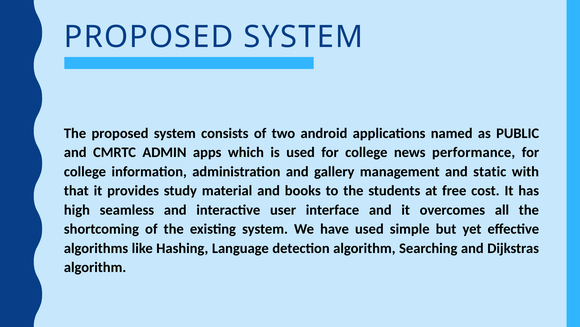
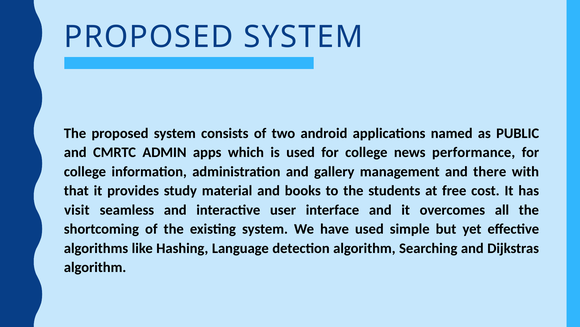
static: static -> there
high: high -> visit
